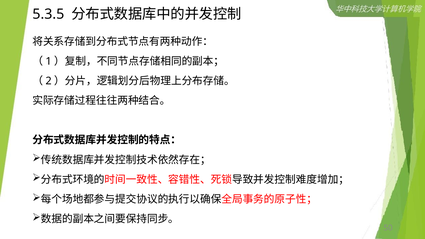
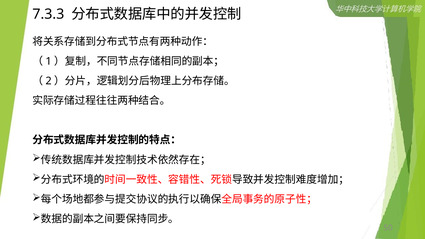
5.3.5: 5.3.5 -> 7.3.3
